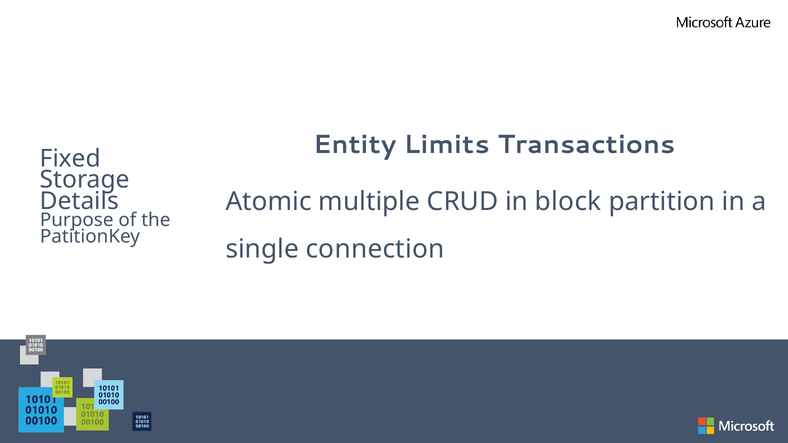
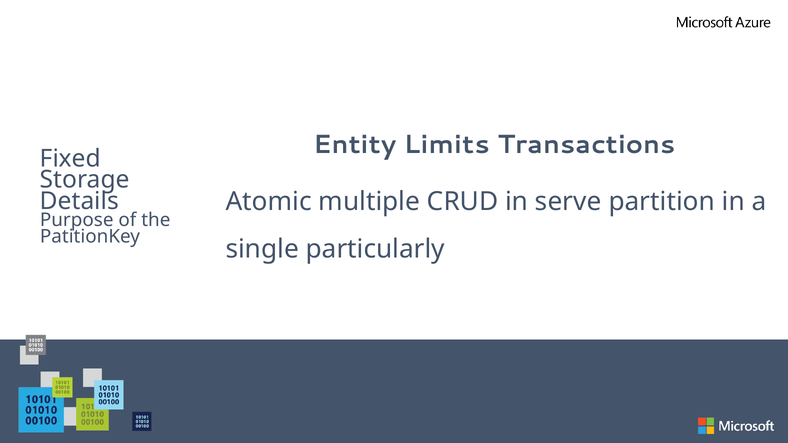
block: block -> serve
connection: connection -> particularly
